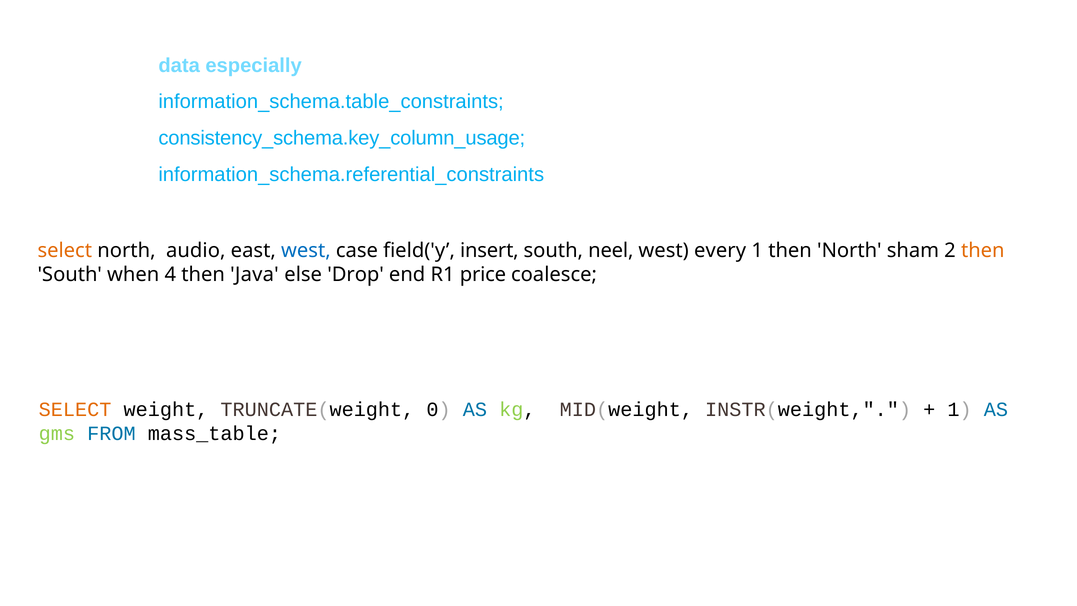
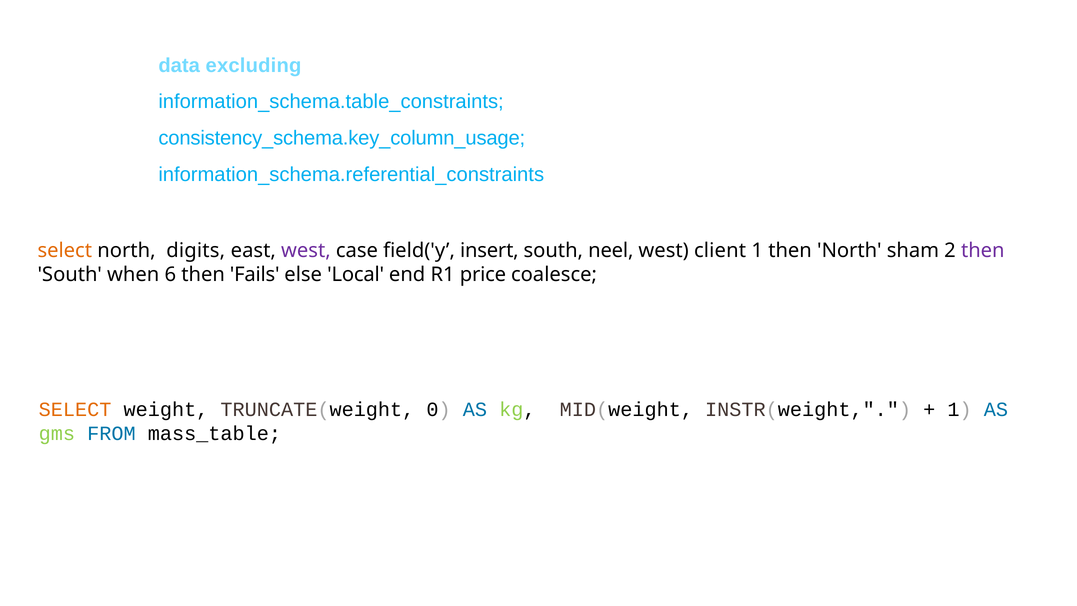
especially: especially -> excluding
audio: audio -> digits
west at (306, 250) colour: blue -> purple
every: every -> client
then at (983, 250) colour: orange -> purple
4: 4 -> 6
Java: Java -> Fails
Drop: Drop -> Local
